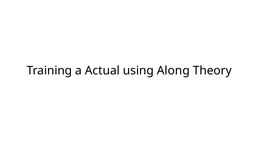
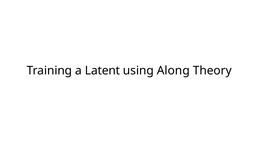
Actual: Actual -> Latent
